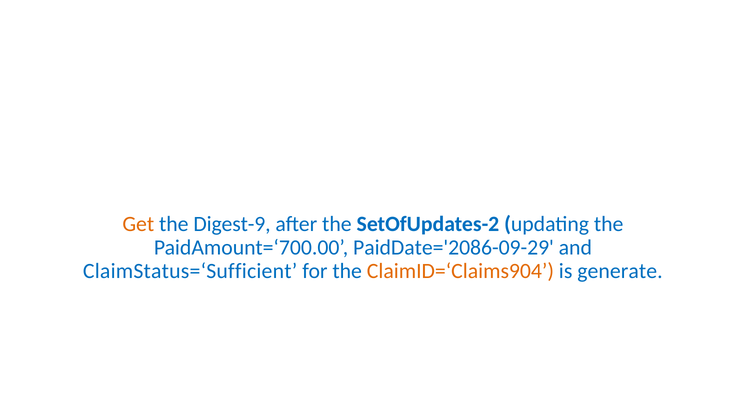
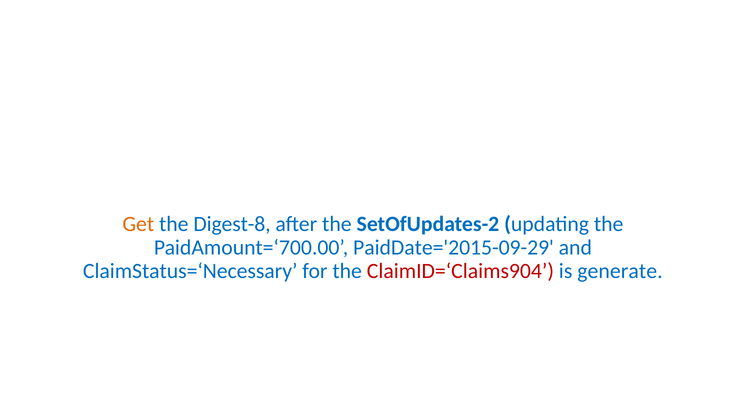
Digest-9: Digest-9 -> Digest-8
PaidDate='2086-09-29: PaidDate='2086-09-29 -> PaidDate='2015-09-29
ClaimStatus=‘Sufficient: ClaimStatus=‘Sufficient -> ClaimStatus=‘Necessary
ClaimID=‘Claims904 colour: orange -> red
